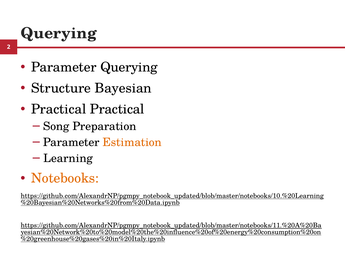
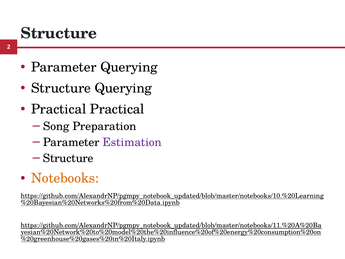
Querying at (59, 33): Querying -> Structure
Structure Bayesian: Bayesian -> Querying
Estimation colour: orange -> purple
Learning at (68, 158): Learning -> Structure
